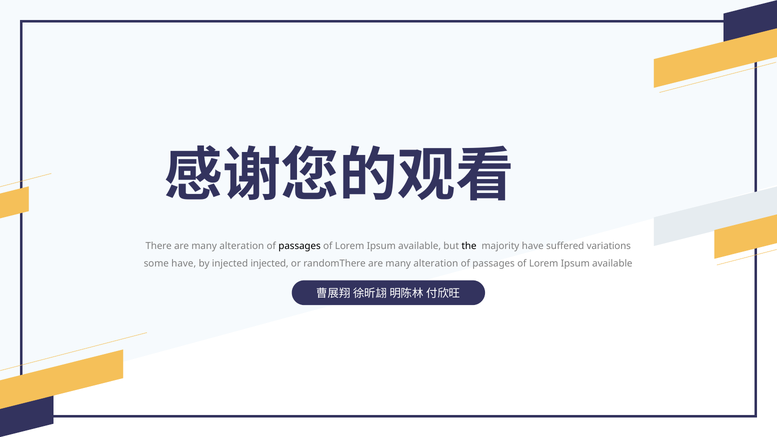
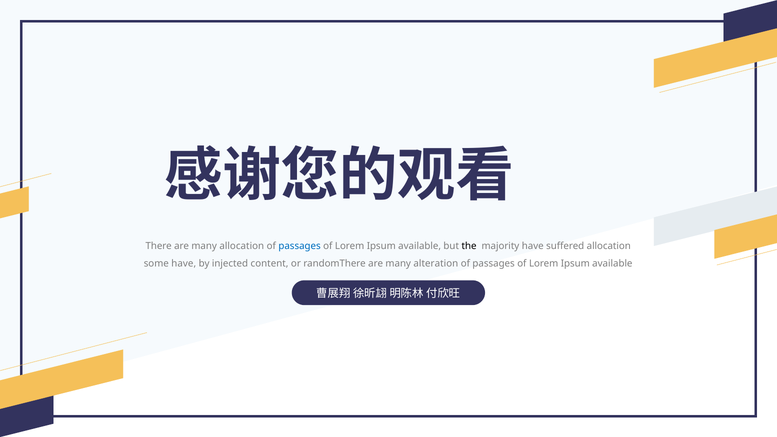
There are many alteration: alteration -> allocation
passages at (300, 246) colour: black -> blue
suffered variations: variations -> allocation
injected injected: injected -> content
